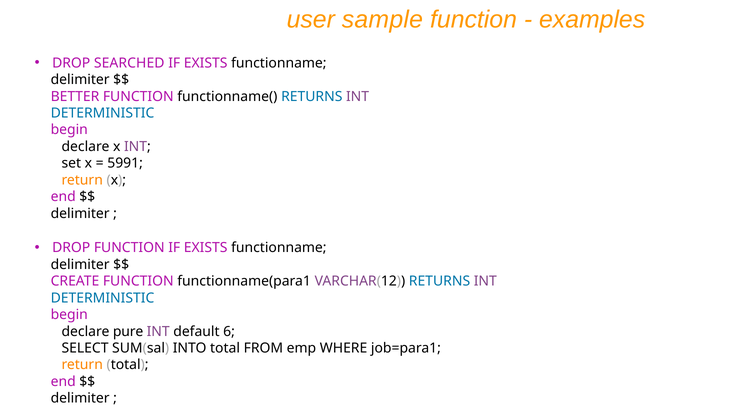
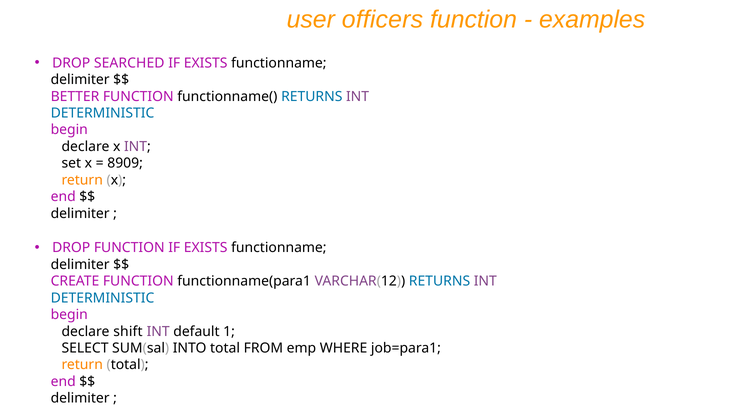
sample: sample -> officers
5991: 5991 -> 8909
pure: pure -> shift
6: 6 -> 1
